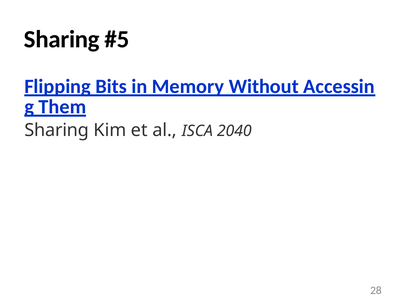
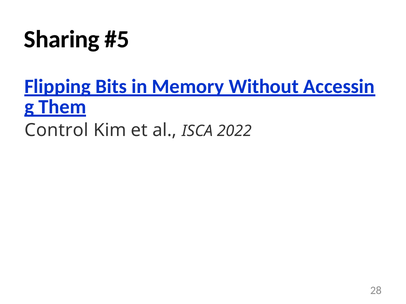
Sharing at (57, 130): Sharing -> Control
2040: 2040 -> 2022
